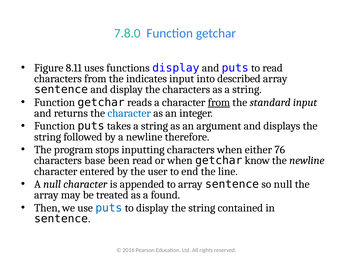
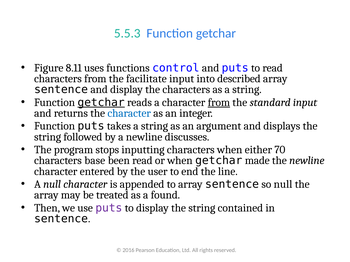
7.8.0: 7.8.0 -> 5.5.3
functions display: display -> control
indicates: indicates -> facilitate
getchar at (101, 103) underline: none -> present
therefore: therefore -> discusses
76: 76 -> 70
know: know -> made
puts at (109, 208) colour: blue -> purple
